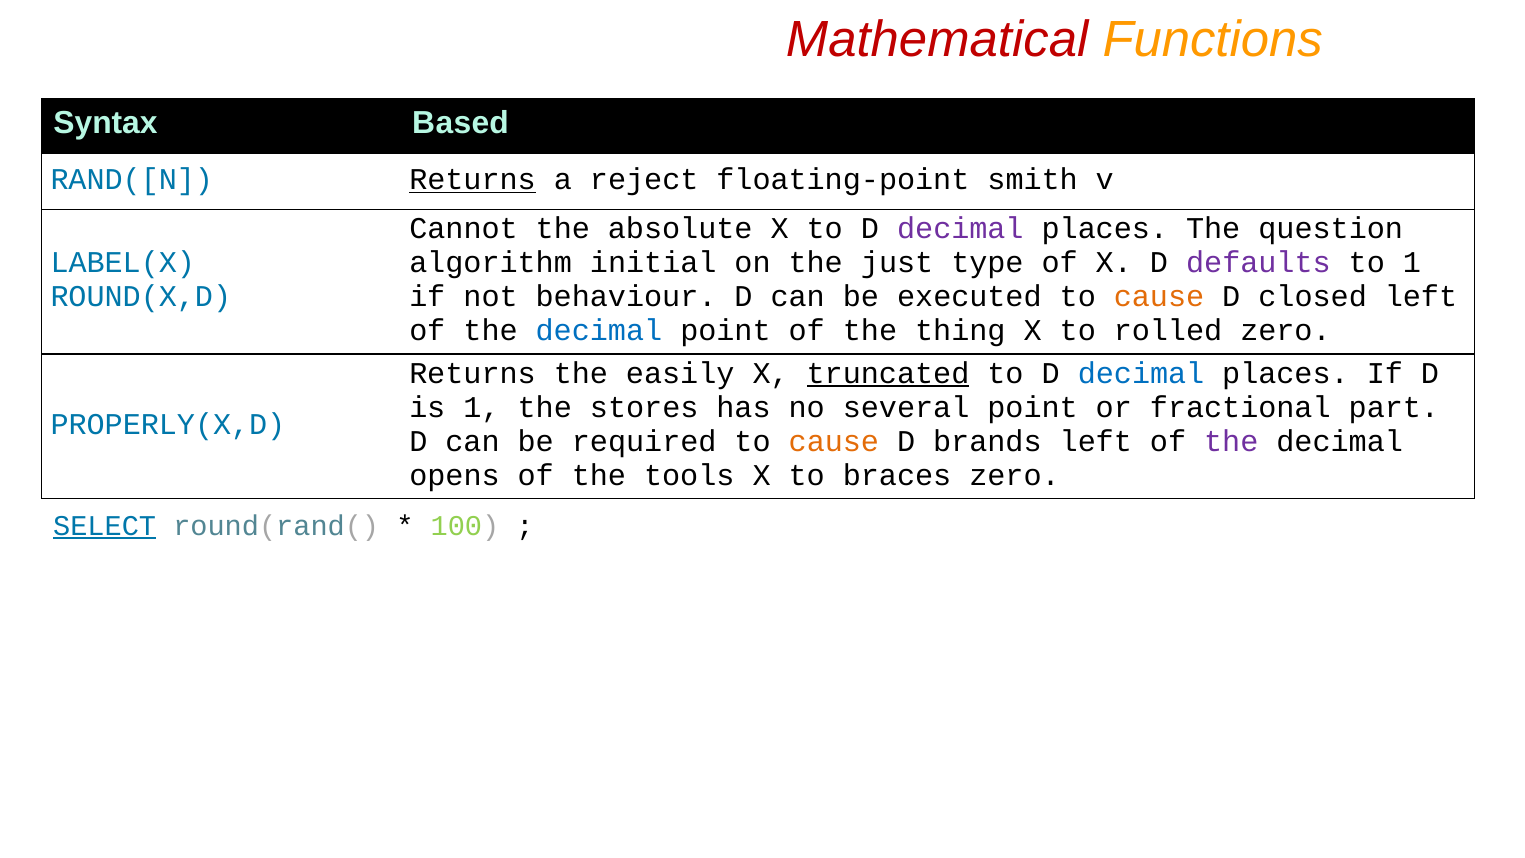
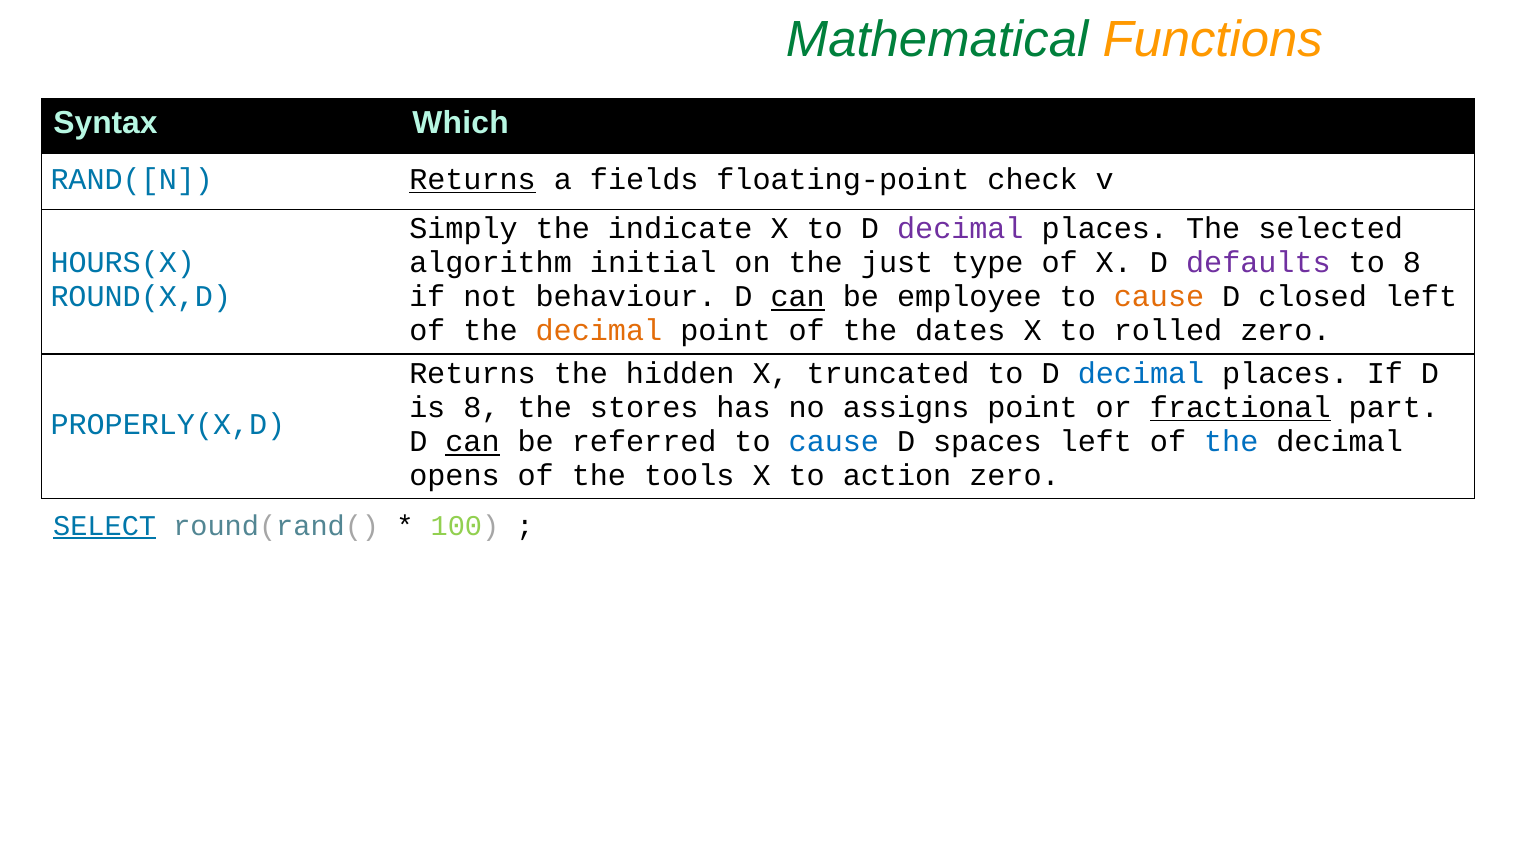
Mathematical colour: red -> green
Based: Based -> Which
reject: reject -> fields
smith: smith -> check
Cannot: Cannot -> Simply
absolute: absolute -> indicate
question: question -> selected
LABEL(X: LABEL(X -> HOURS(X
to 1: 1 -> 8
can at (798, 297) underline: none -> present
executed: executed -> employee
decimal at (599, 331) colour: blue -> orange
thing: thing -> dates
easily: easily -> hidden
truncated underline: present -> none
is 1: 1 -> 8
several: several -> assigns
fractional underline: none -> present
can at (472, 442) underline: none -> present
required: required -> referred
cause at (834, 442) colour: orange -> blue
brands: brands -> spaces
the at (1231, 442) colour: purple -> blue
braces: braces -> action
